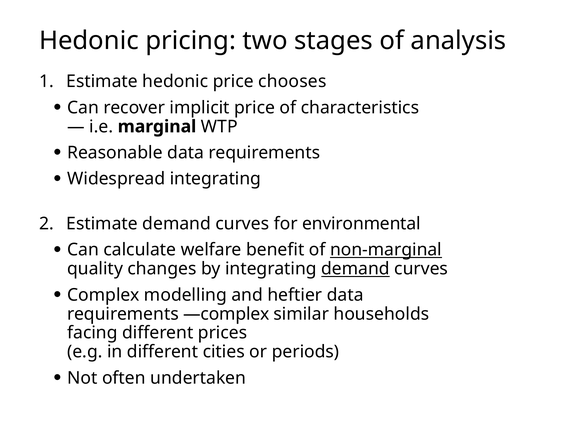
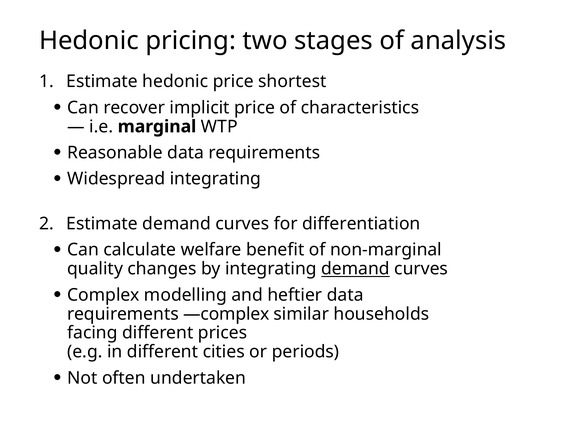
chooses: chooses -> shortest
environmental: environmental -> differentiation
non-marginal underline: present -> none
